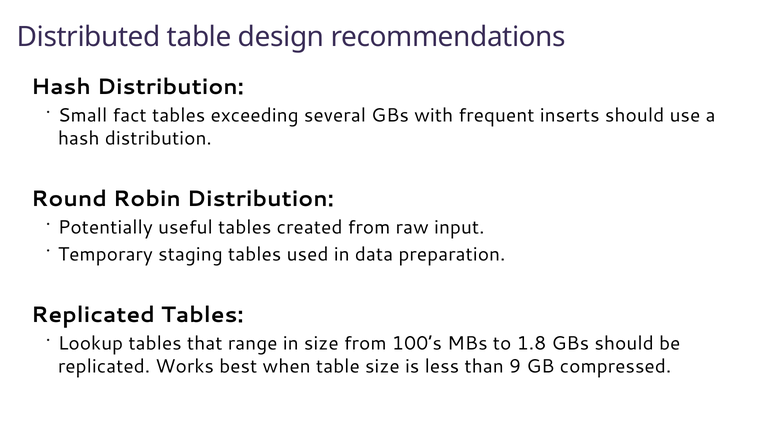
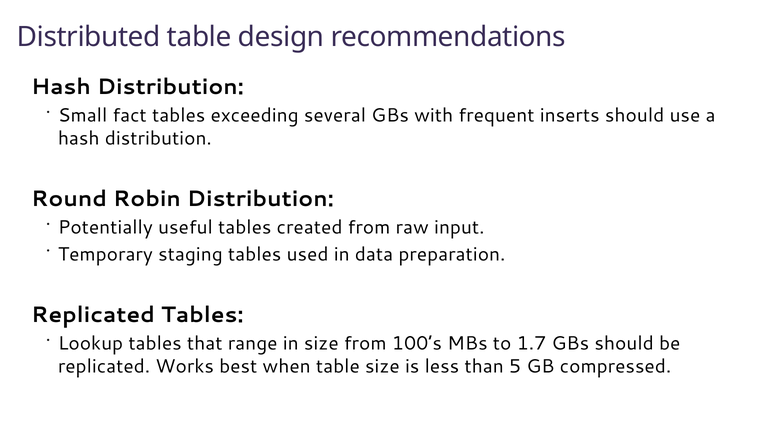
1.8: 1.8 -> 1.7
9: 9 -> 5
